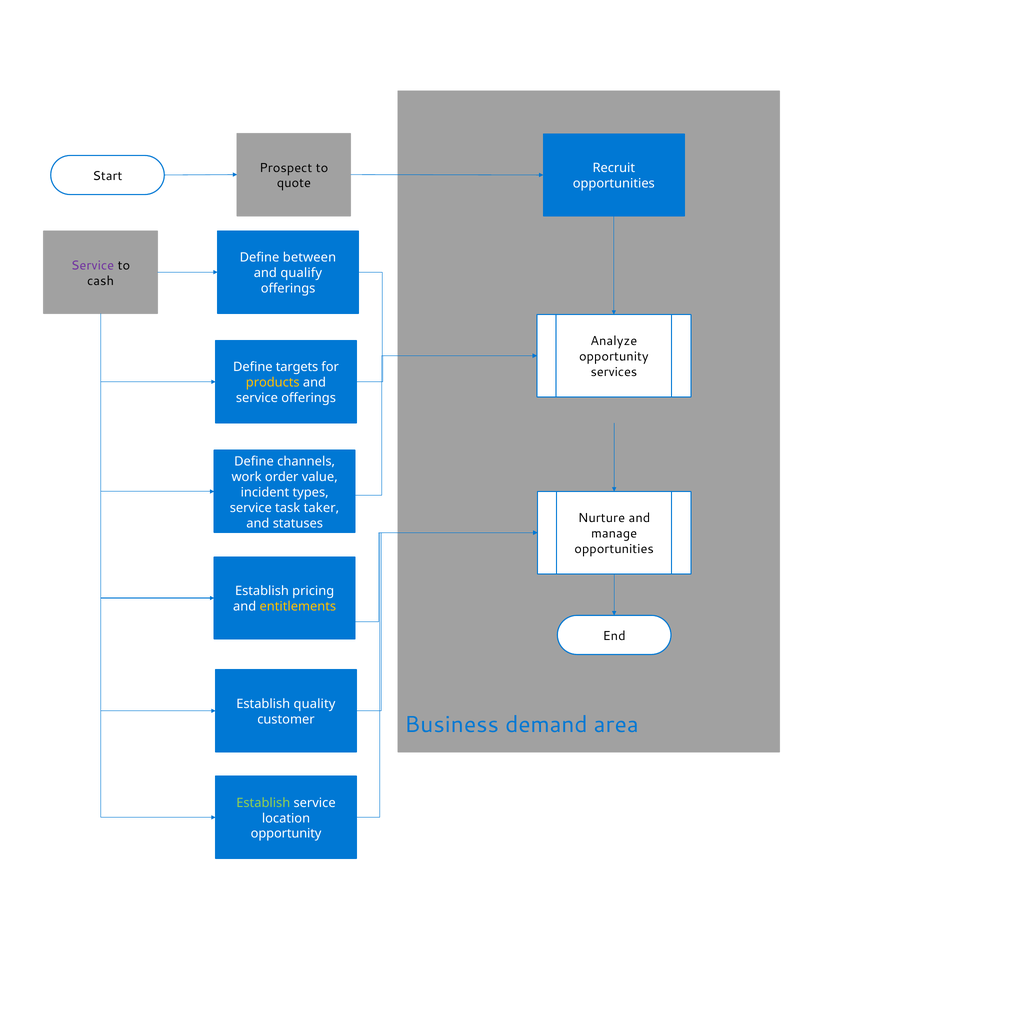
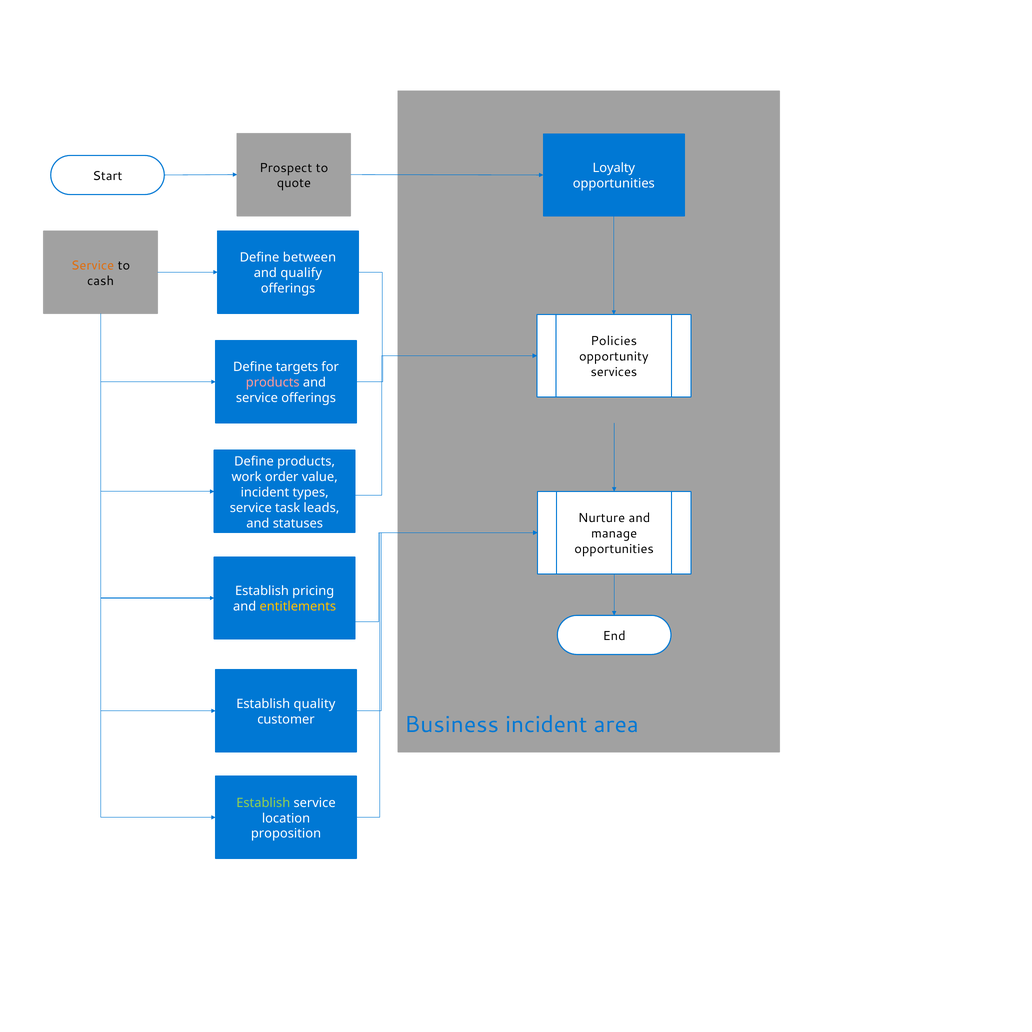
Recruit: Recruit -> Loyalty
Service at (93, 265) colour: purple -> orange
Analyze: Analyze -> Policies
products at (273, 383) colour: yellow -> pink
Define channels: channels -> products
taker: taker -> leads
Business demand: demand -> incident
opportunity at (286, 834): opportunity -> proposition
